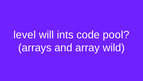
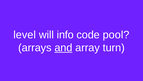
ints: ints -> info
and underline: none -> present
wild: wild -> turn
